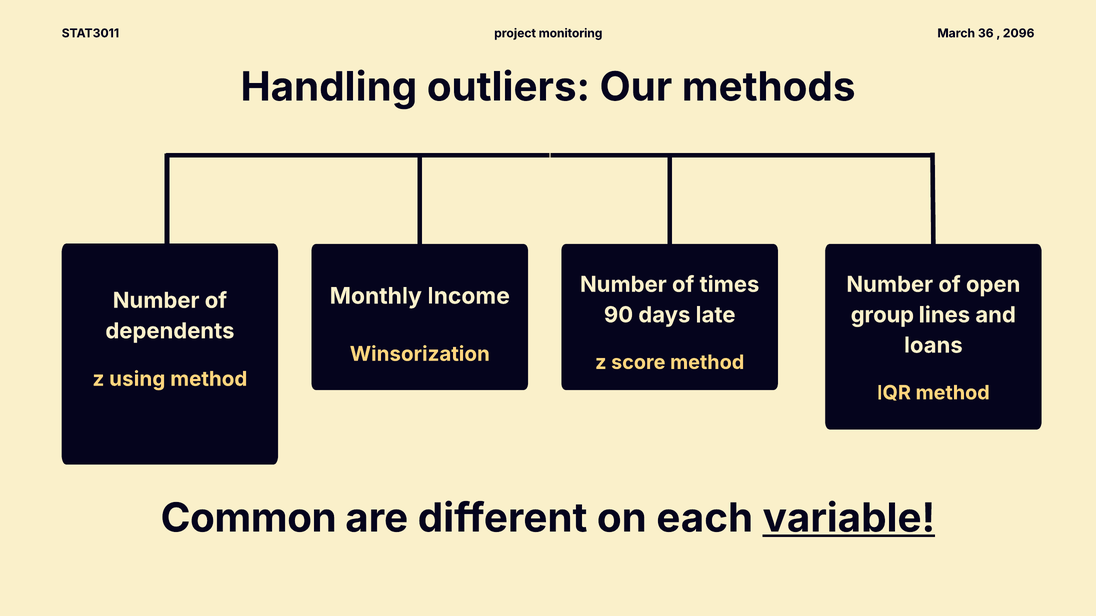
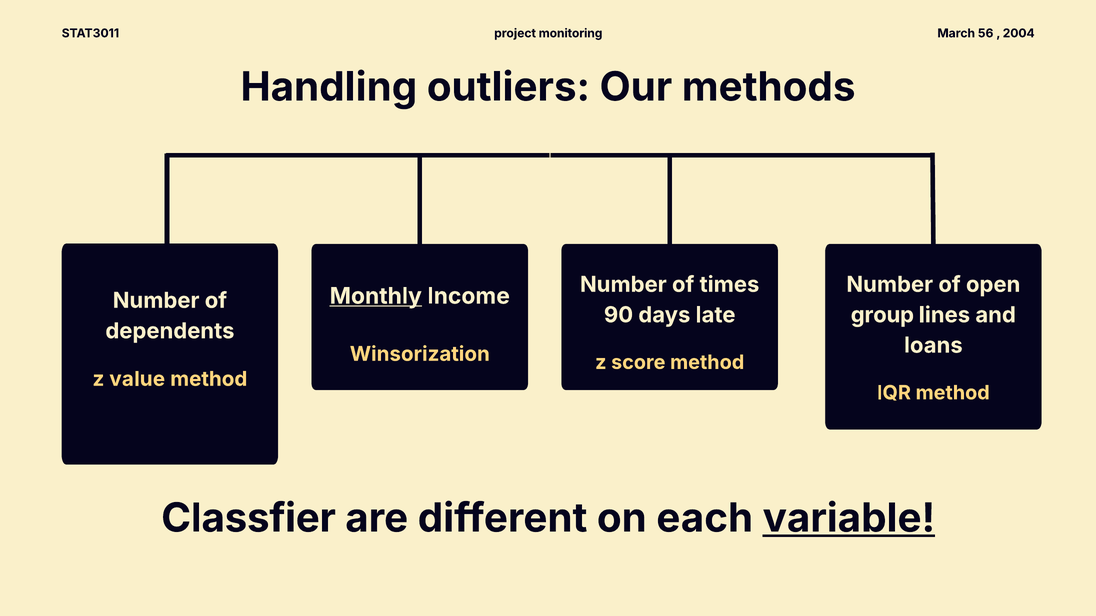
36: 36 -> 56
2096: 2096 -> 2004
Monthly underline: none -> present
using: using -> value
Common: Common -> Classfier
